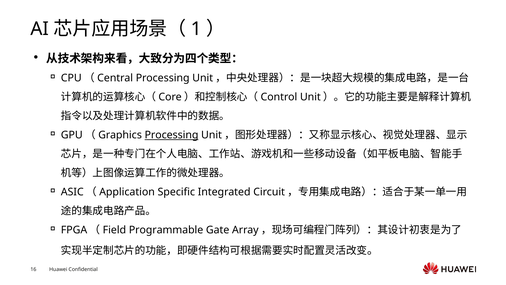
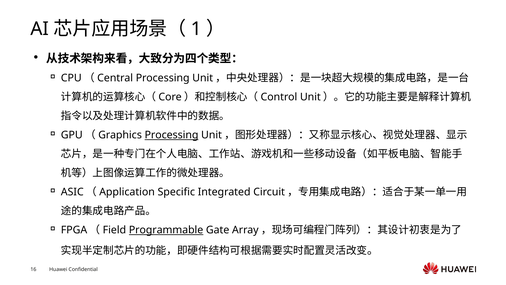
Programmable underline: none -> present
